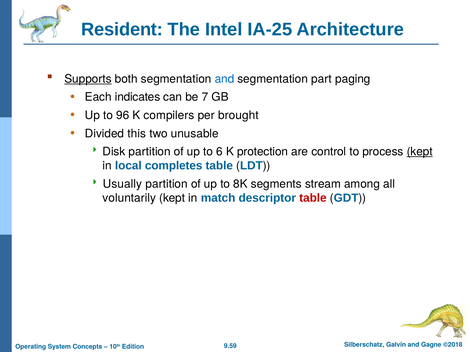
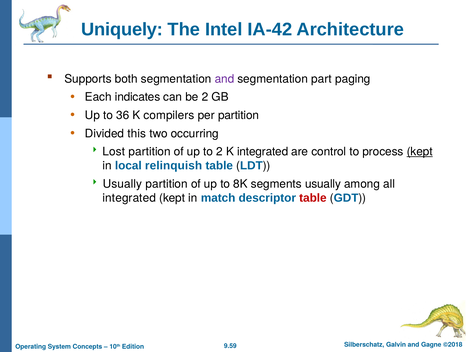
Resident: Resident -> Uniquely
IA-25: IA-25 -> IA-42
Supports underline: present -> none
and at (224, 79) colour: blue -> purple
be 7: 7 -> 2
96: 96 -> 36
per brought: brought -> partition
unusable: unusable -> occurring
Disk: Disk -> Lost
to 6: 6 -> 2
K protection: protection -> integrated
completes: completes -> relinquish
segments stream: stream -> usually
voluntarily at (129, 198): voluntarily -> integrated
